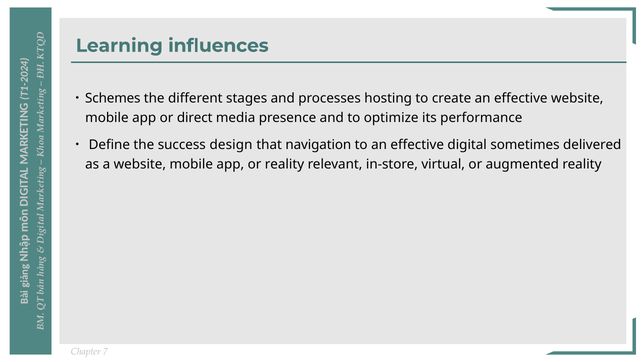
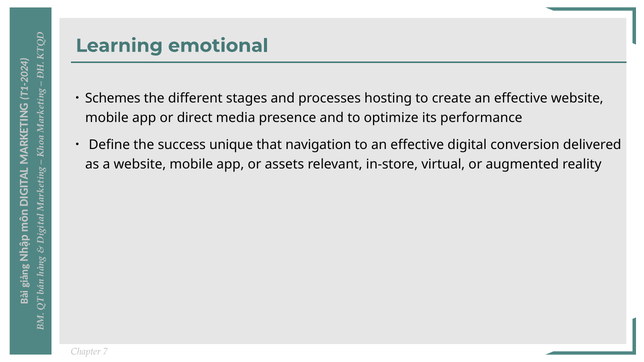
influences: influences -> emotional
design: design -> unique
sometimes: sometimes -> conversion
or reality: reality -> assets
